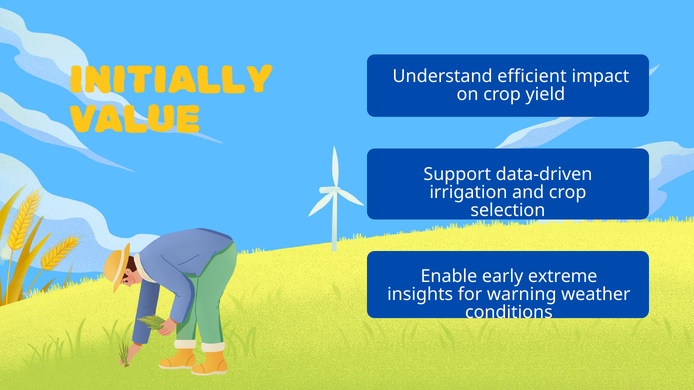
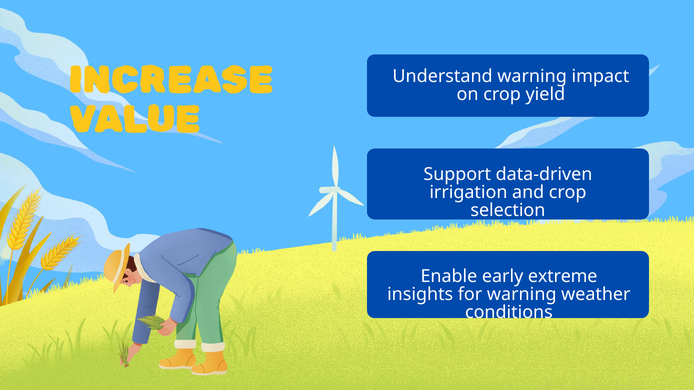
INITIALLY: INITIALLY -> INCREASE
Understand efficient: efficient -> warning
